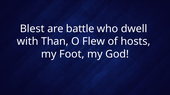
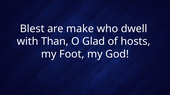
battle: battle -> make
Flew: Flew -> Glad
